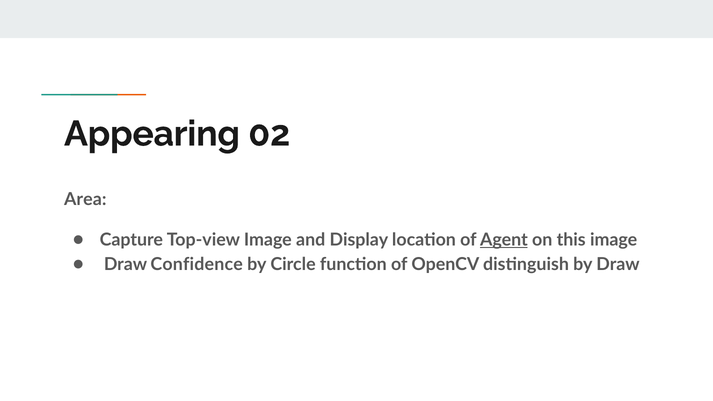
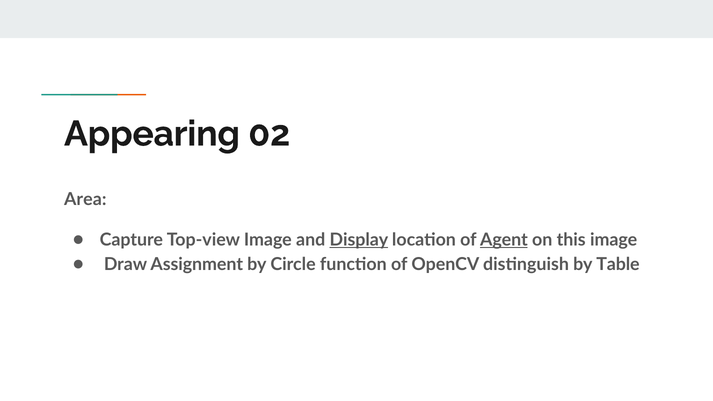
Display underline: none -> present
Confidence: Confidence -> Assignment
by Draw: Draw -> Table
